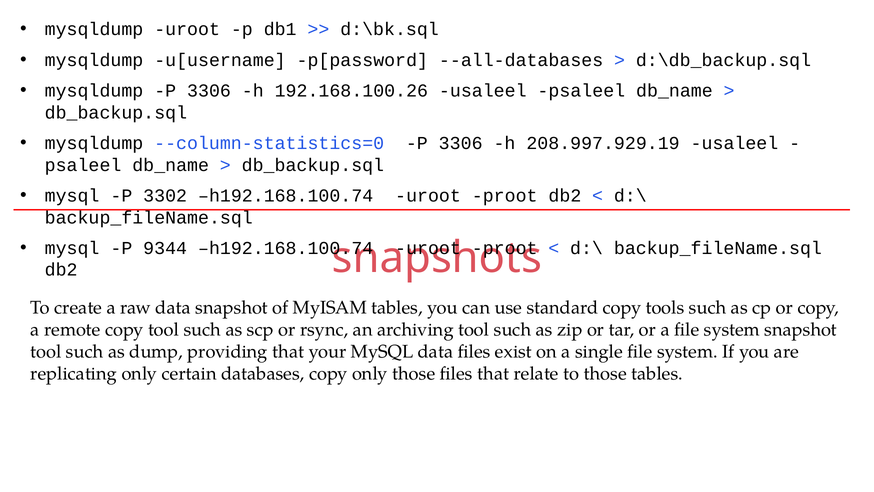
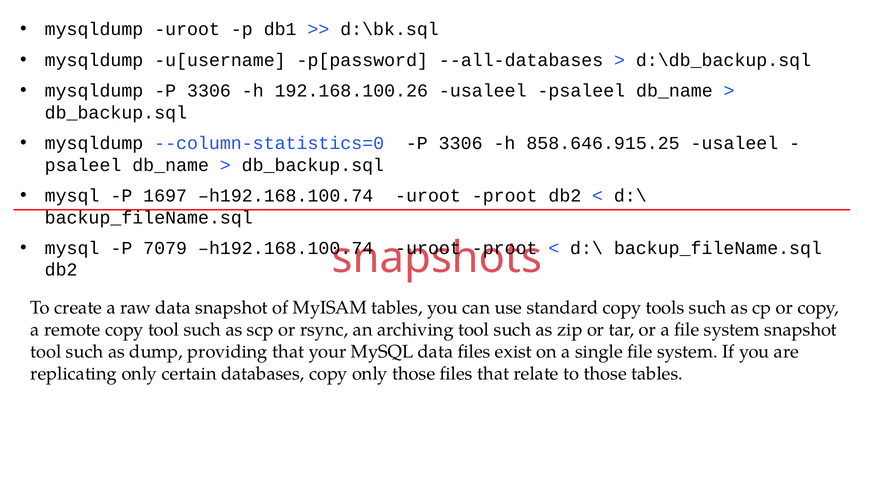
208.997.929.19: 208.997.929.19 -> 858.646.915.25
3302: 3302 -> 1697
9344: 9344 -> 7079
